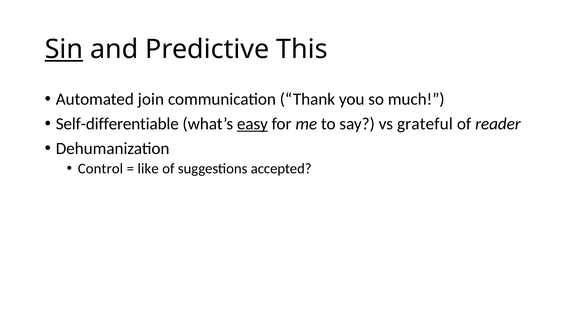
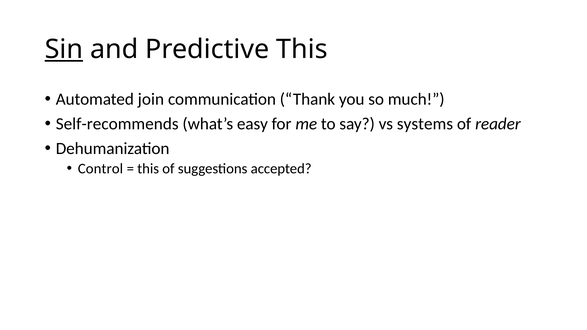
Self-differentiable: Self-differentiable -> Self-recommends
easy underline: present -> none
grateful: grateful -> systems
like at (148, 169): like -> this
